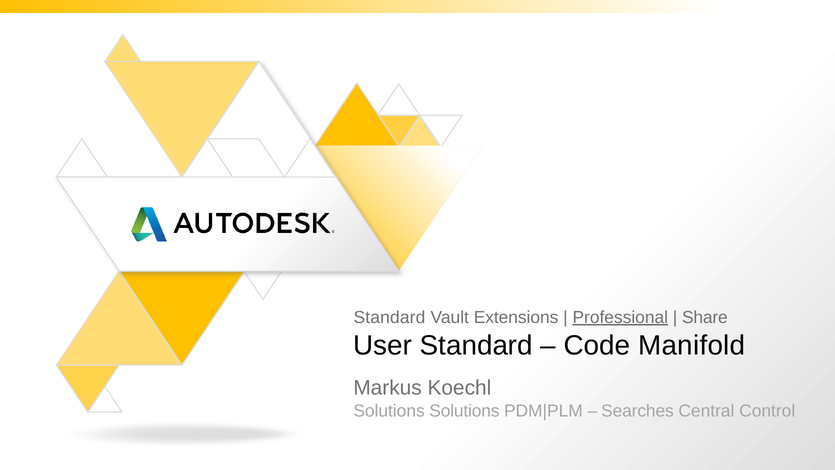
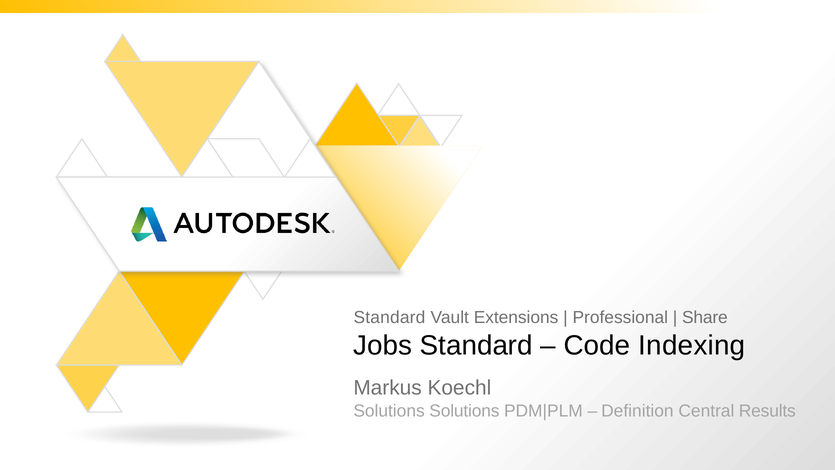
Professional underline: present -> none
User: User -> Jobs
Manifold: Manifold -> Indexing
Searches: Searches -> Definition
Control: Control -> Results
